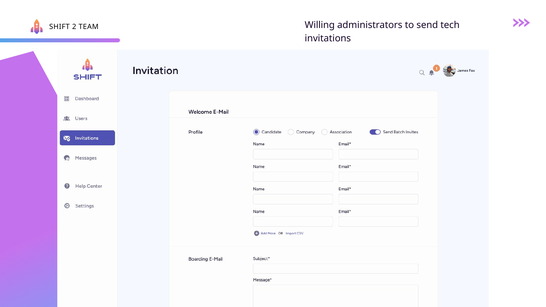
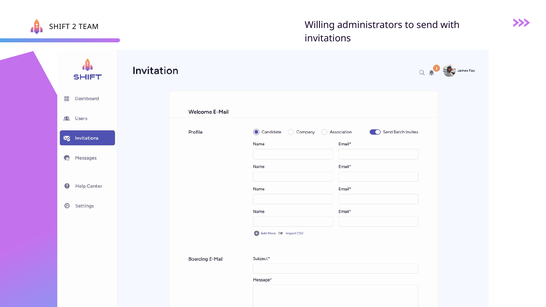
tech: tech -> with
